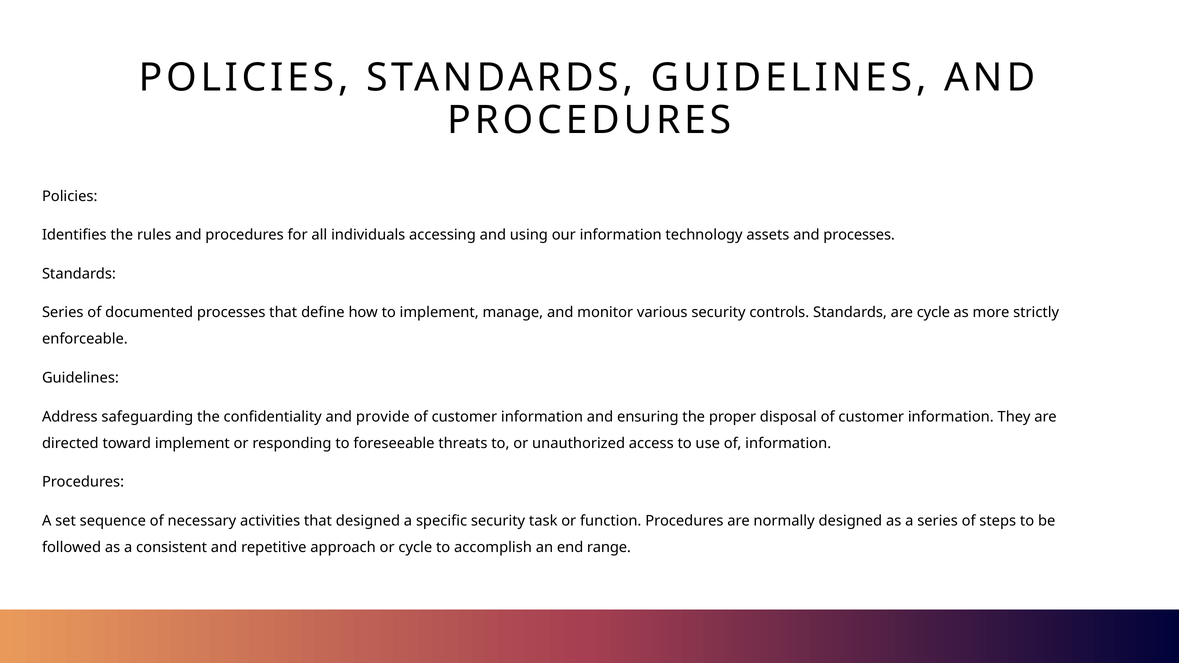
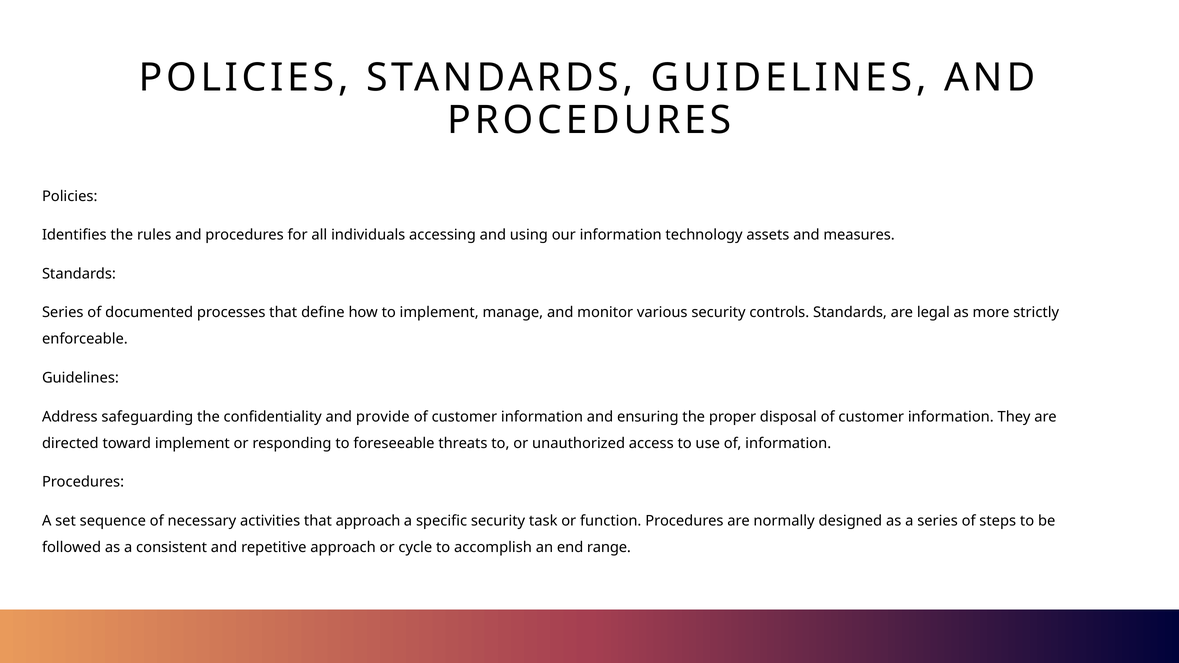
and processes: processes -> measures
are cycle: cycle -> legal
that designed: designed -> approach
